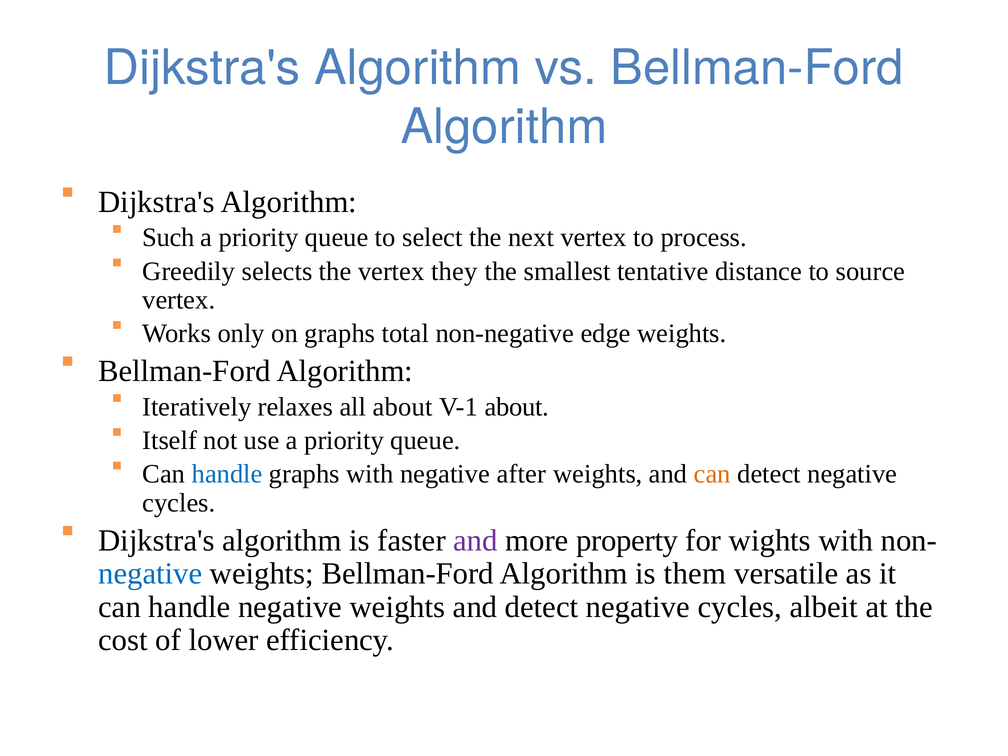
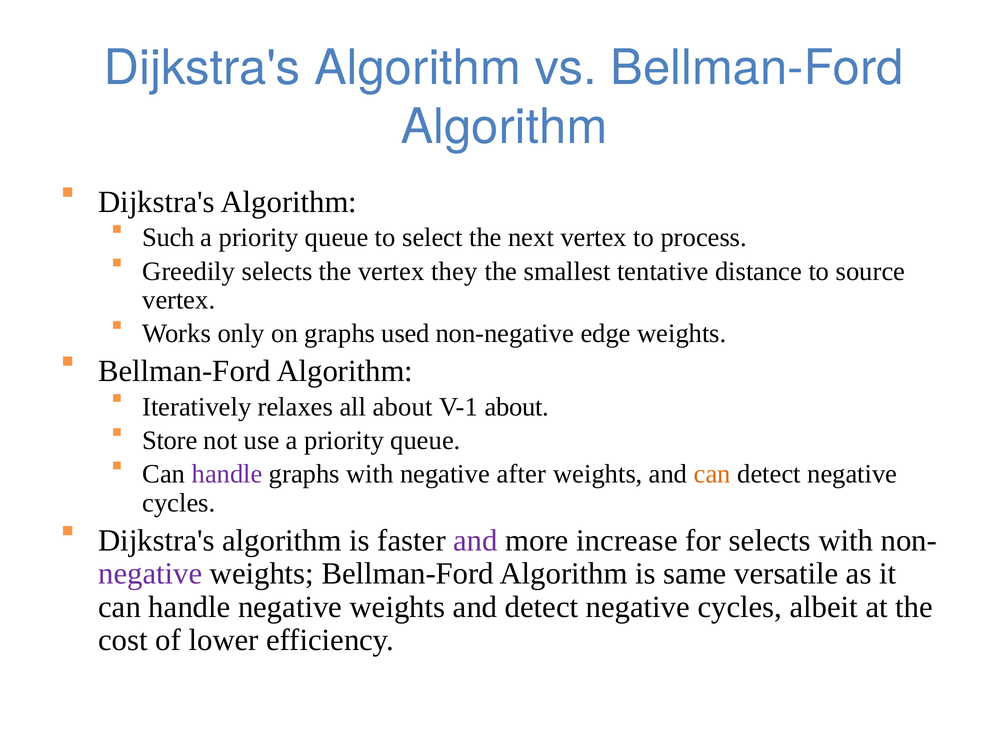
total: total -> used
Itself: Itself -> Store
handle at (227, 474) colour: blue -> purple
property: property -> increase
for wights: wights -> selects
negative at (150, 574) colour: blue -> purple
them: them -> same
